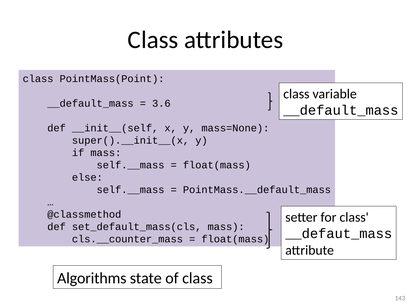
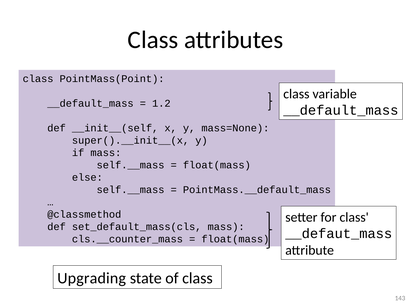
3.6: 3.6 -> 1.2
Algorithms: Algorithms -> Upgrading
